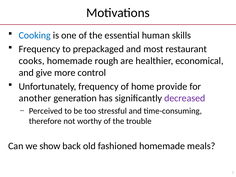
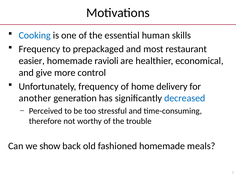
cooks: cooks -> easier
rough: rough -> ravioli
provide: provide -> delivery
decreased colour: purple -> blue
